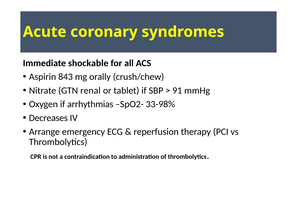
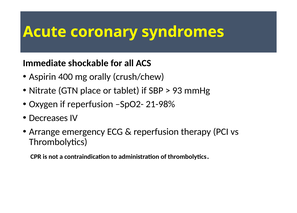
843: 843 -> 400
renal: renal -> place
91: 91 -> 93
if arrhythmias: arrhythmias -> reperfusion
33-98%: 33-98% -> 21-98%
